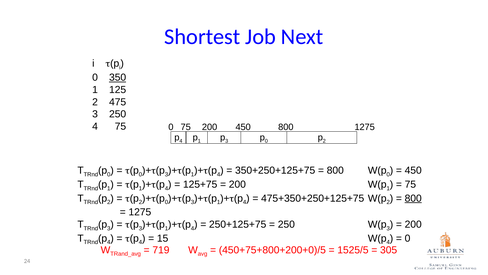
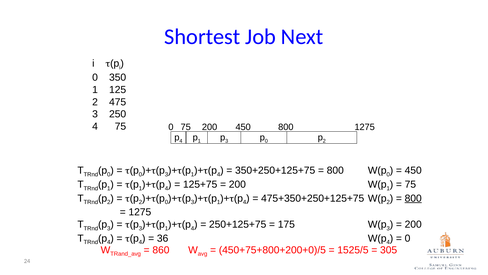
350 underline: present -> none
250 at (286, 224): 250 -> 175
15: 15 -> 36
719: 719 -> 860
